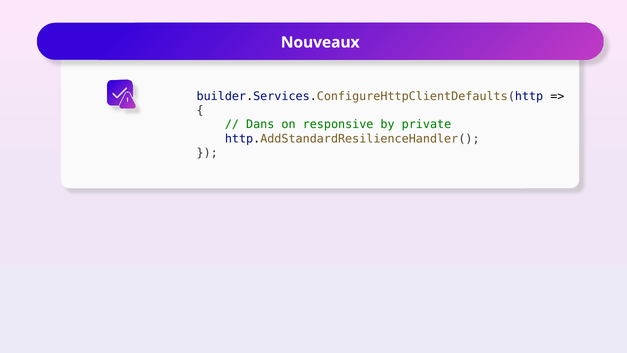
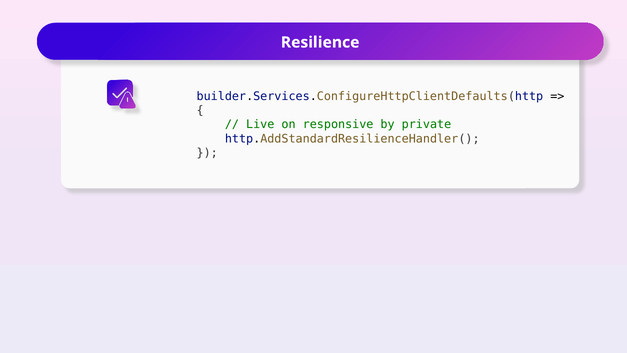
Nouveaux: Nouveaux -> Resilience
Dans: Dans -> Live
